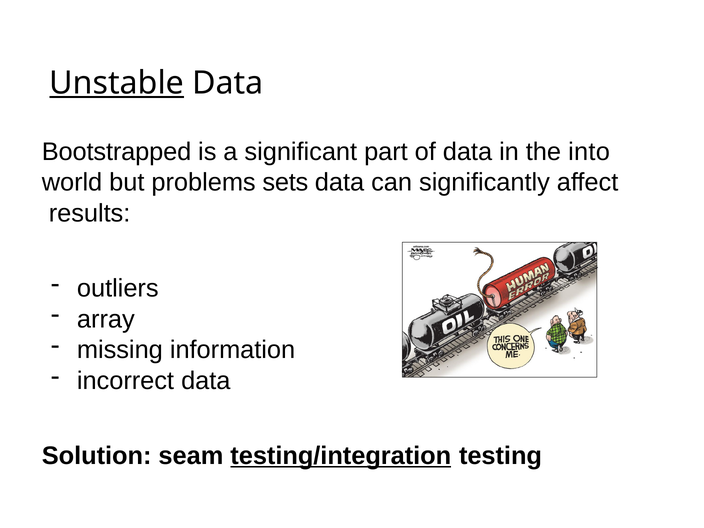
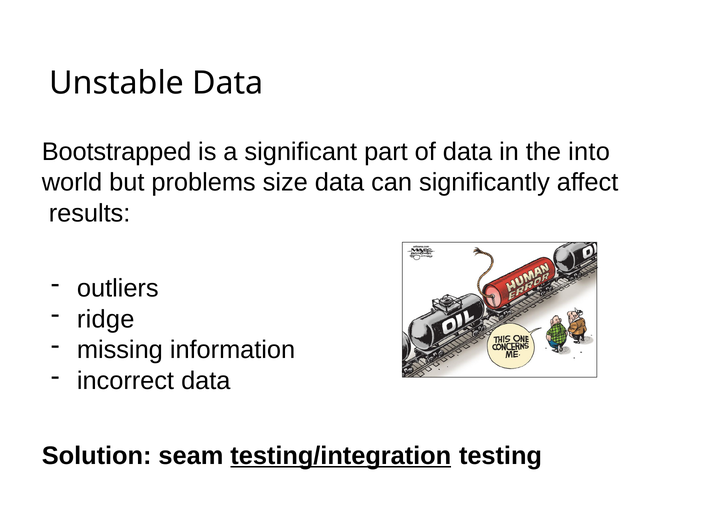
Unstable underline: present -> none
sets: sets -> size
array: array -> ridge
